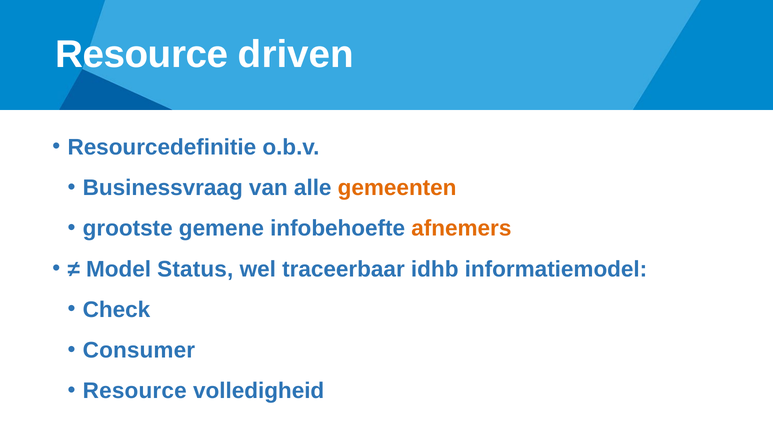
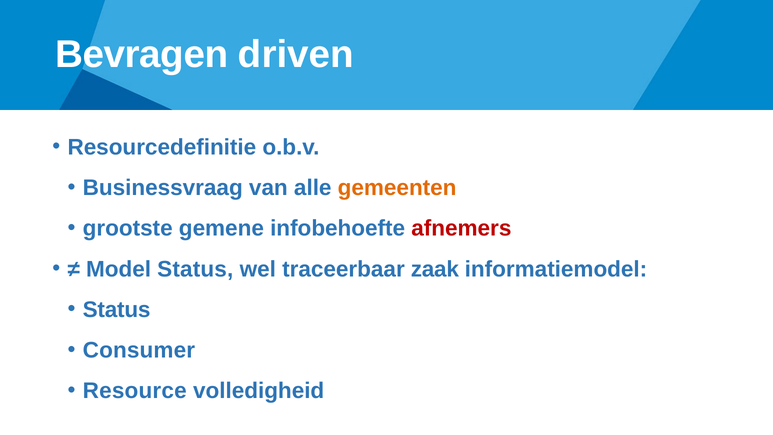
Resource at (142, 54): Resource -> Bevragen
afnemers colour: orange -> red
idhb: idhb -> zaak
Check at (116, 310): Check -> Status
